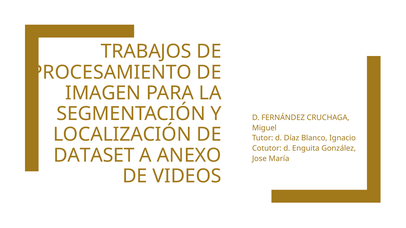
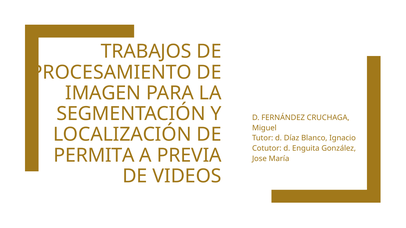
DATASET: DATASET -> PERMITA
ANEXO: ANEXO -> PREVIA
